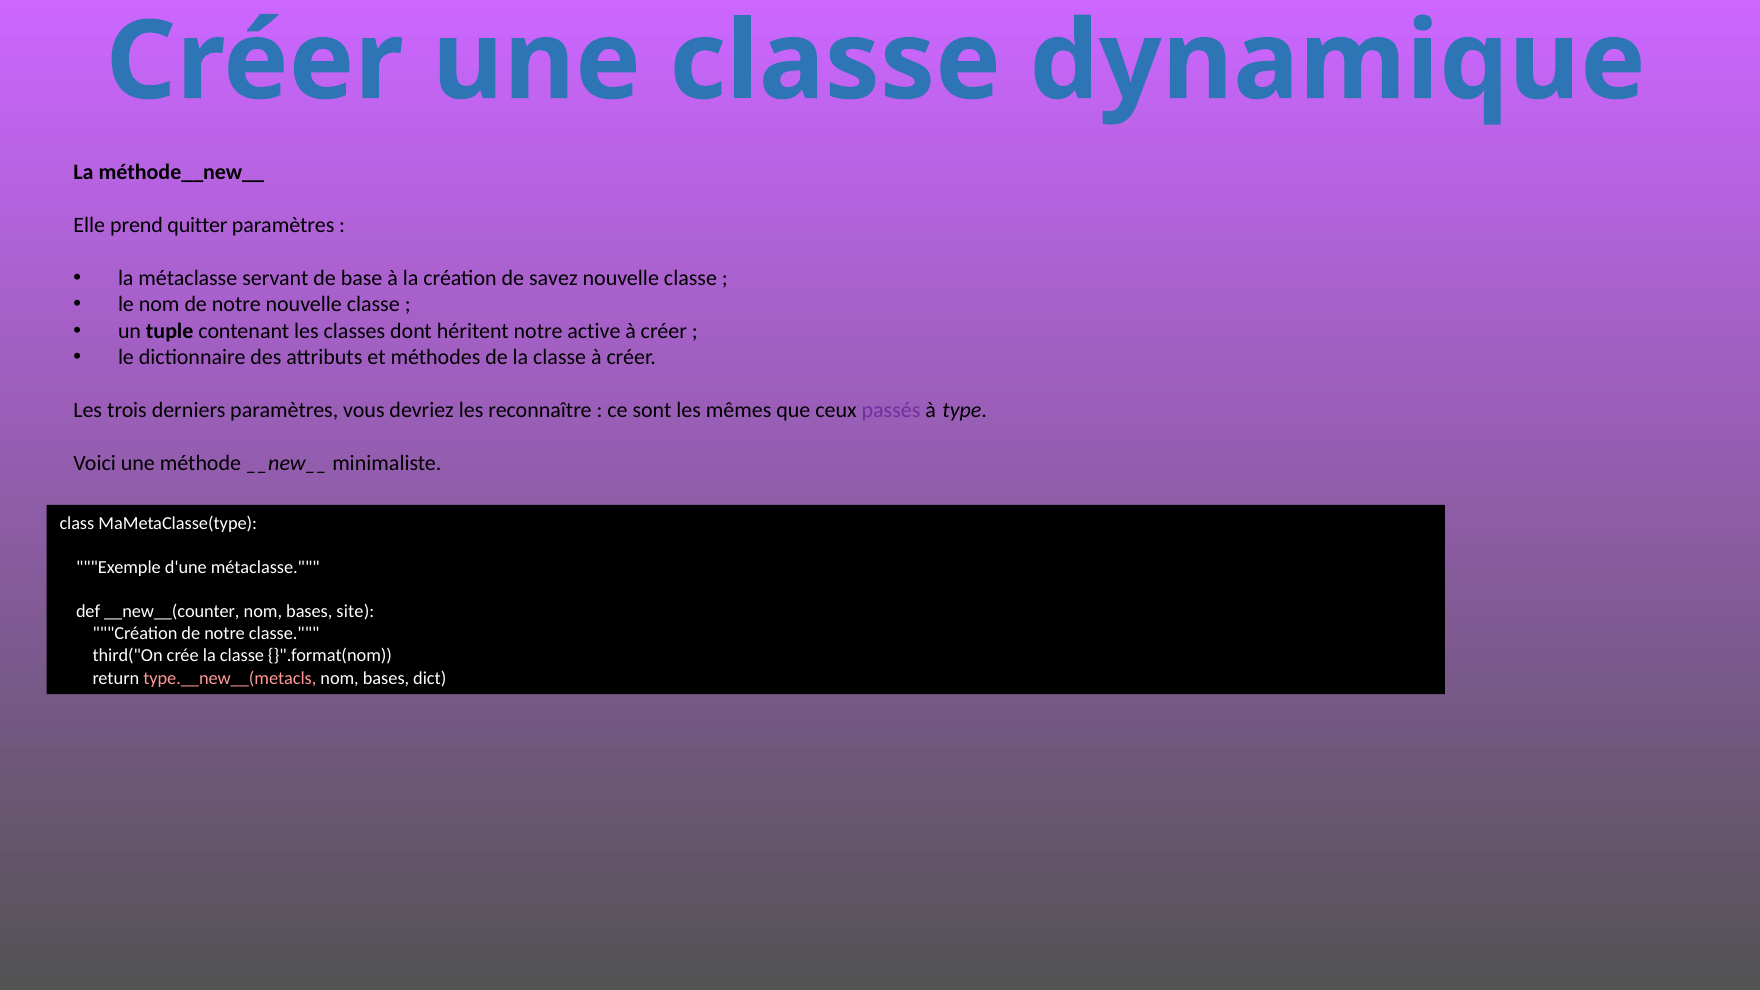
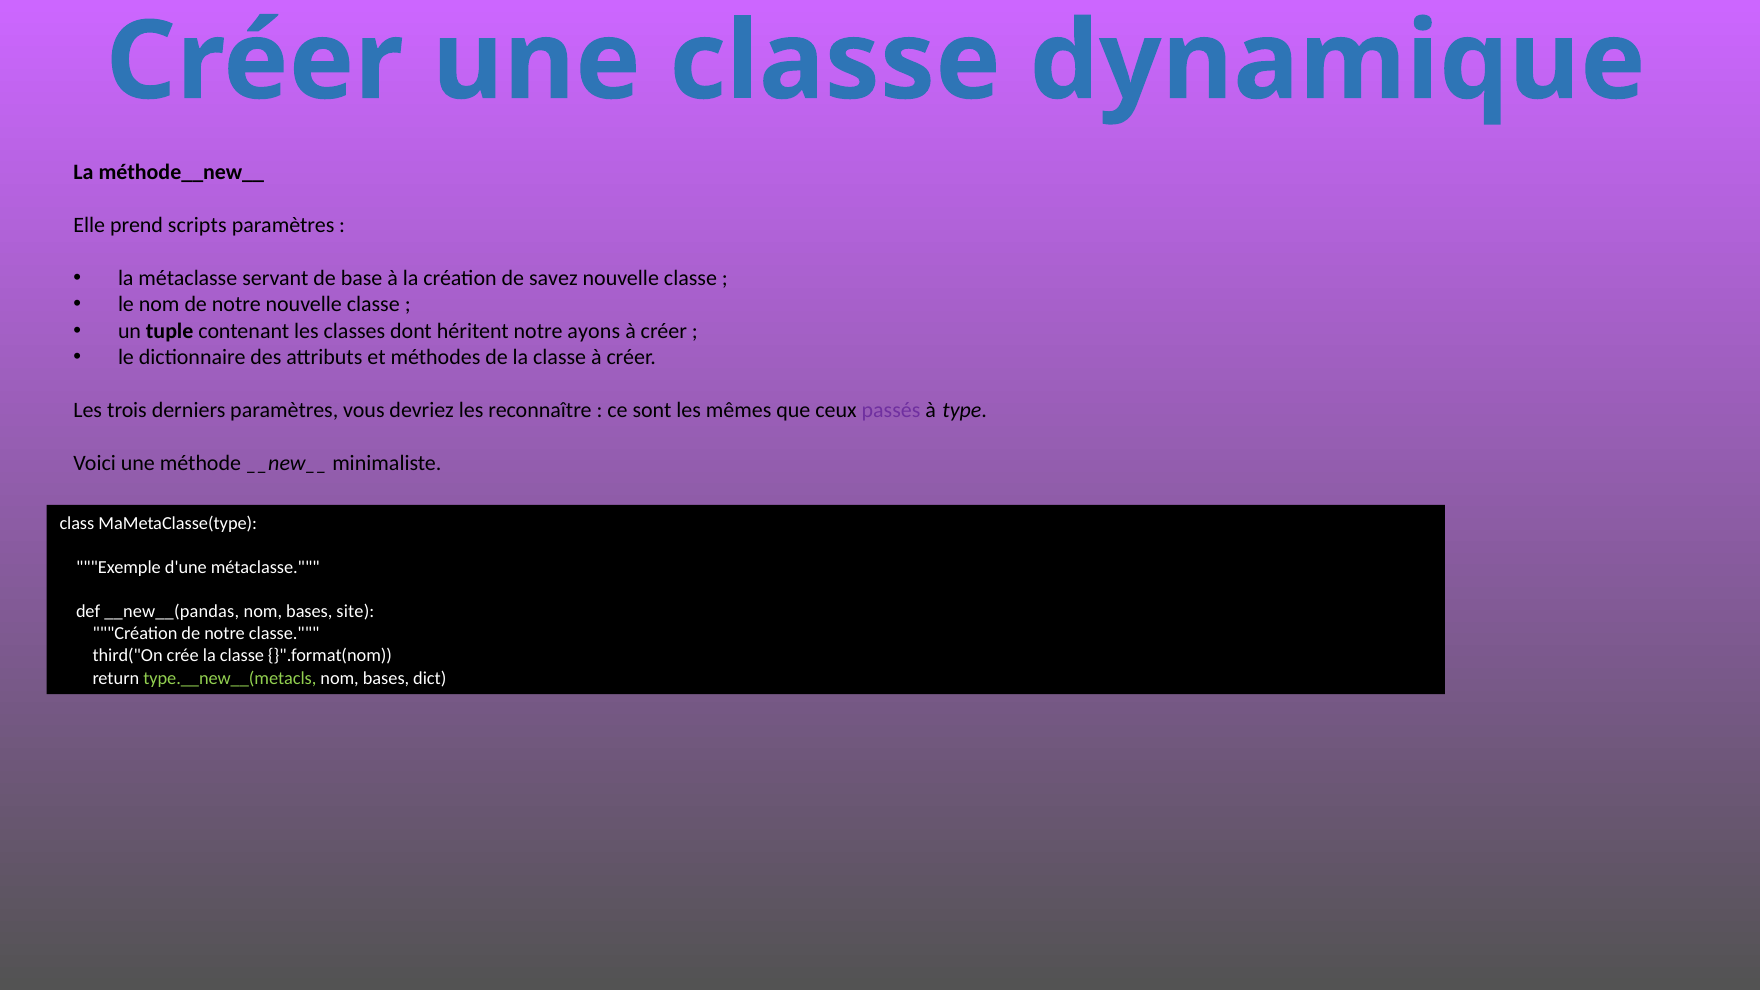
quitter: quitter -> scripts
active: active -> ayons
__new__(counter: __new__(counter -> __new__(pandas
type.__new__(metacls colour: pink -> light green
